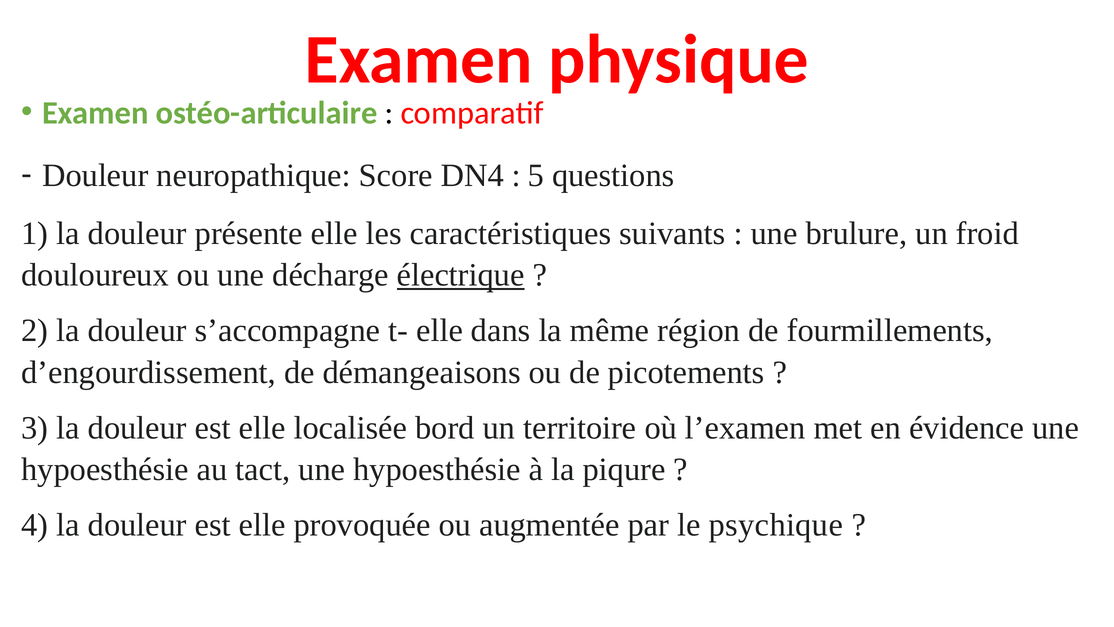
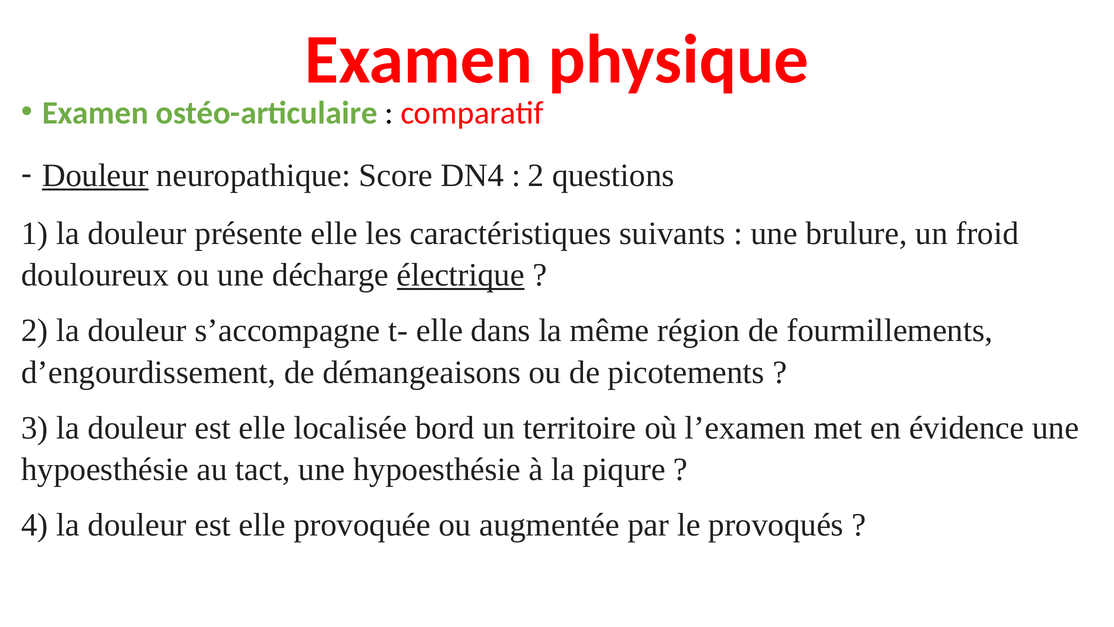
Douleur at (95, 175) underline: none -> present
5 at (536, 175): 5 -> 2
psychique: psychique -> provoqués
